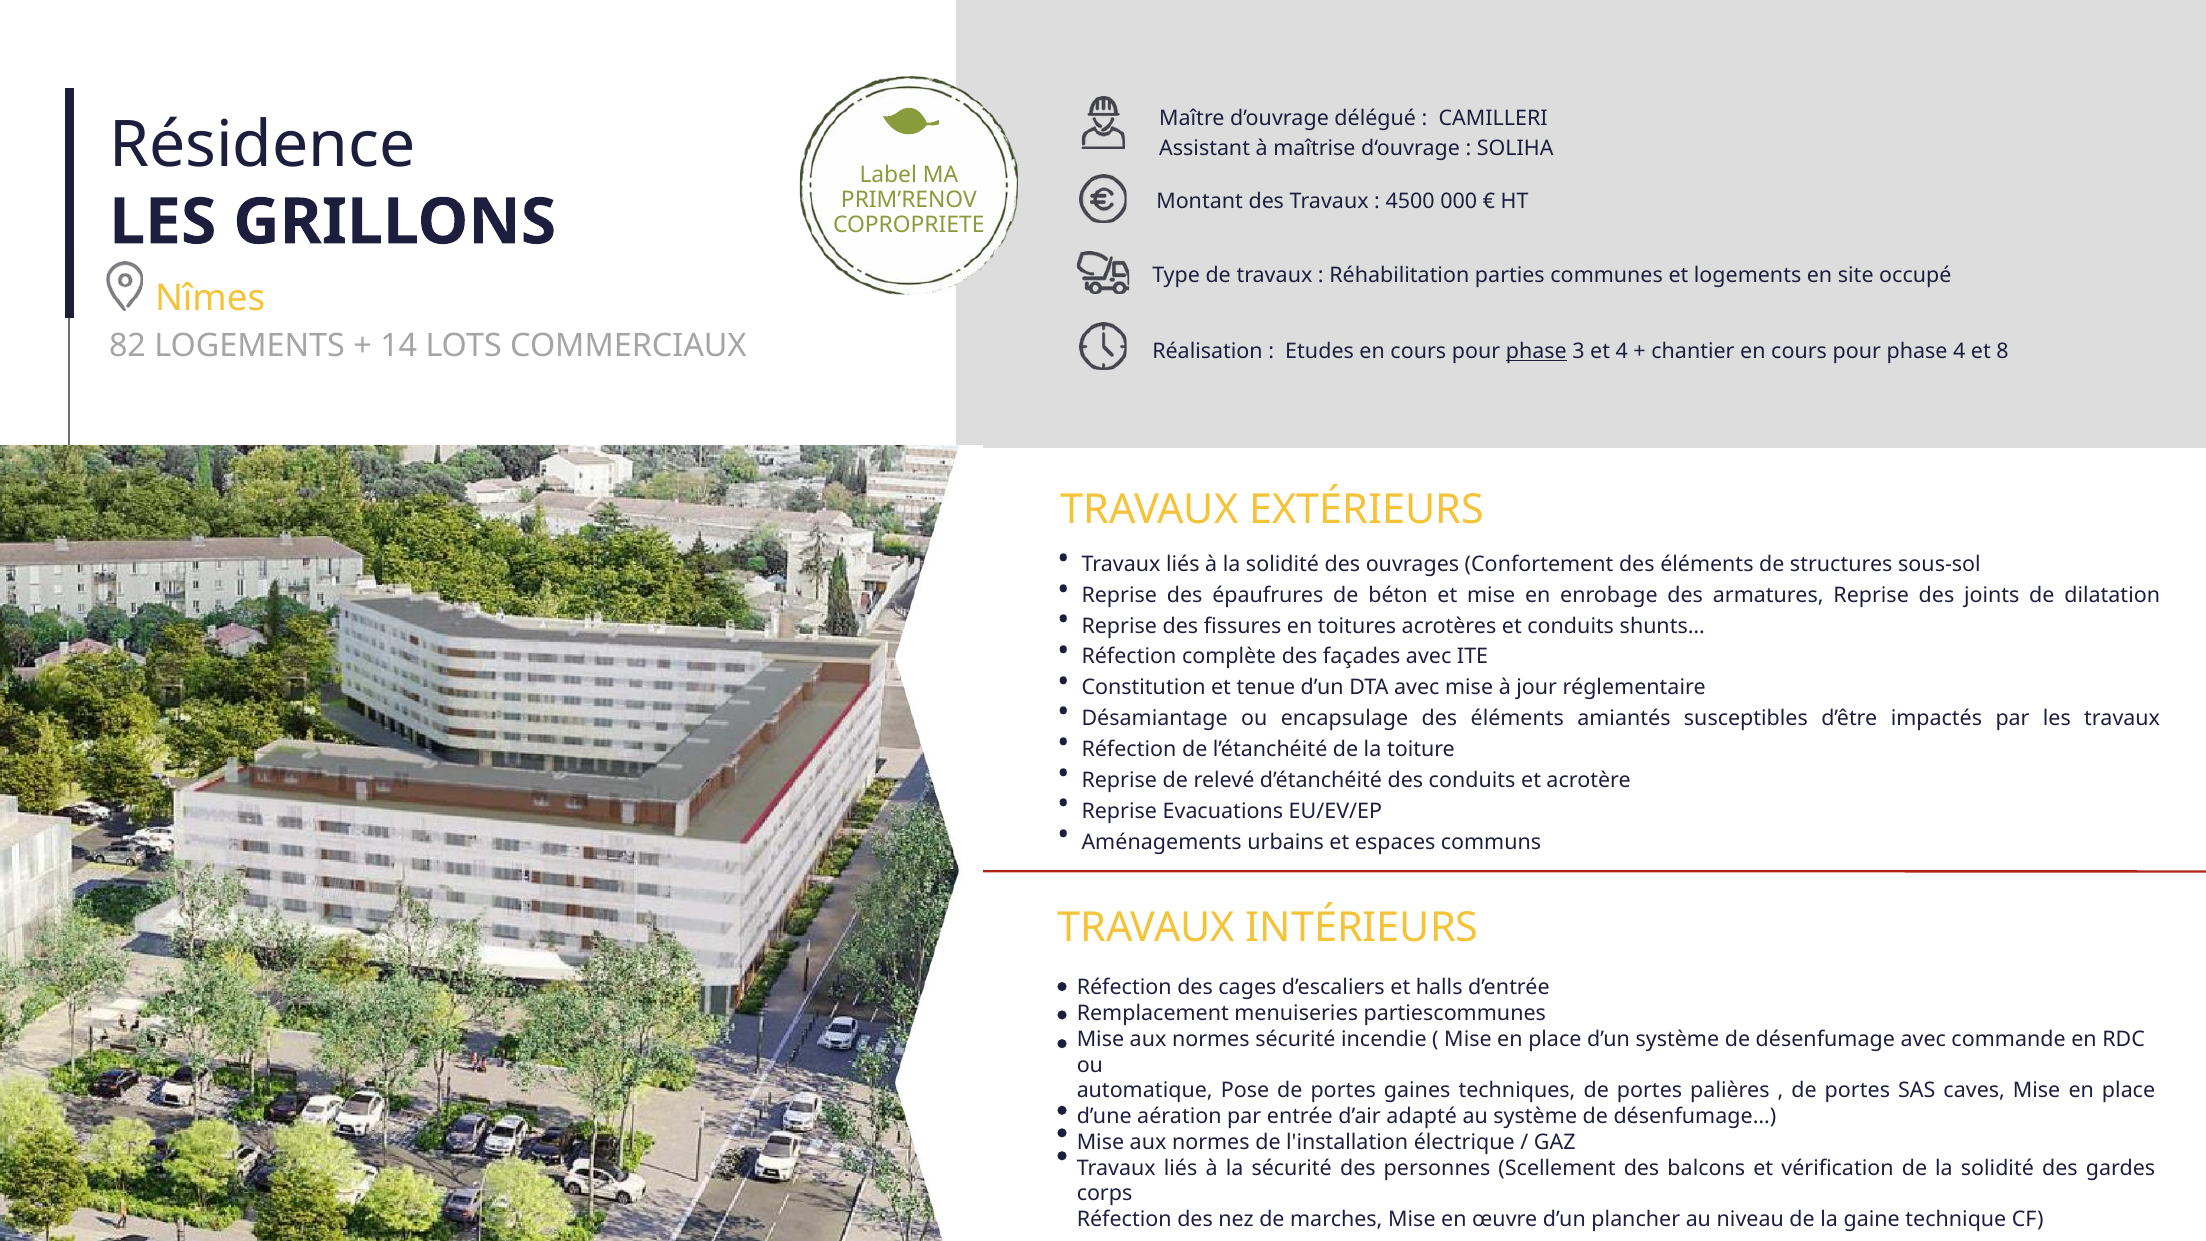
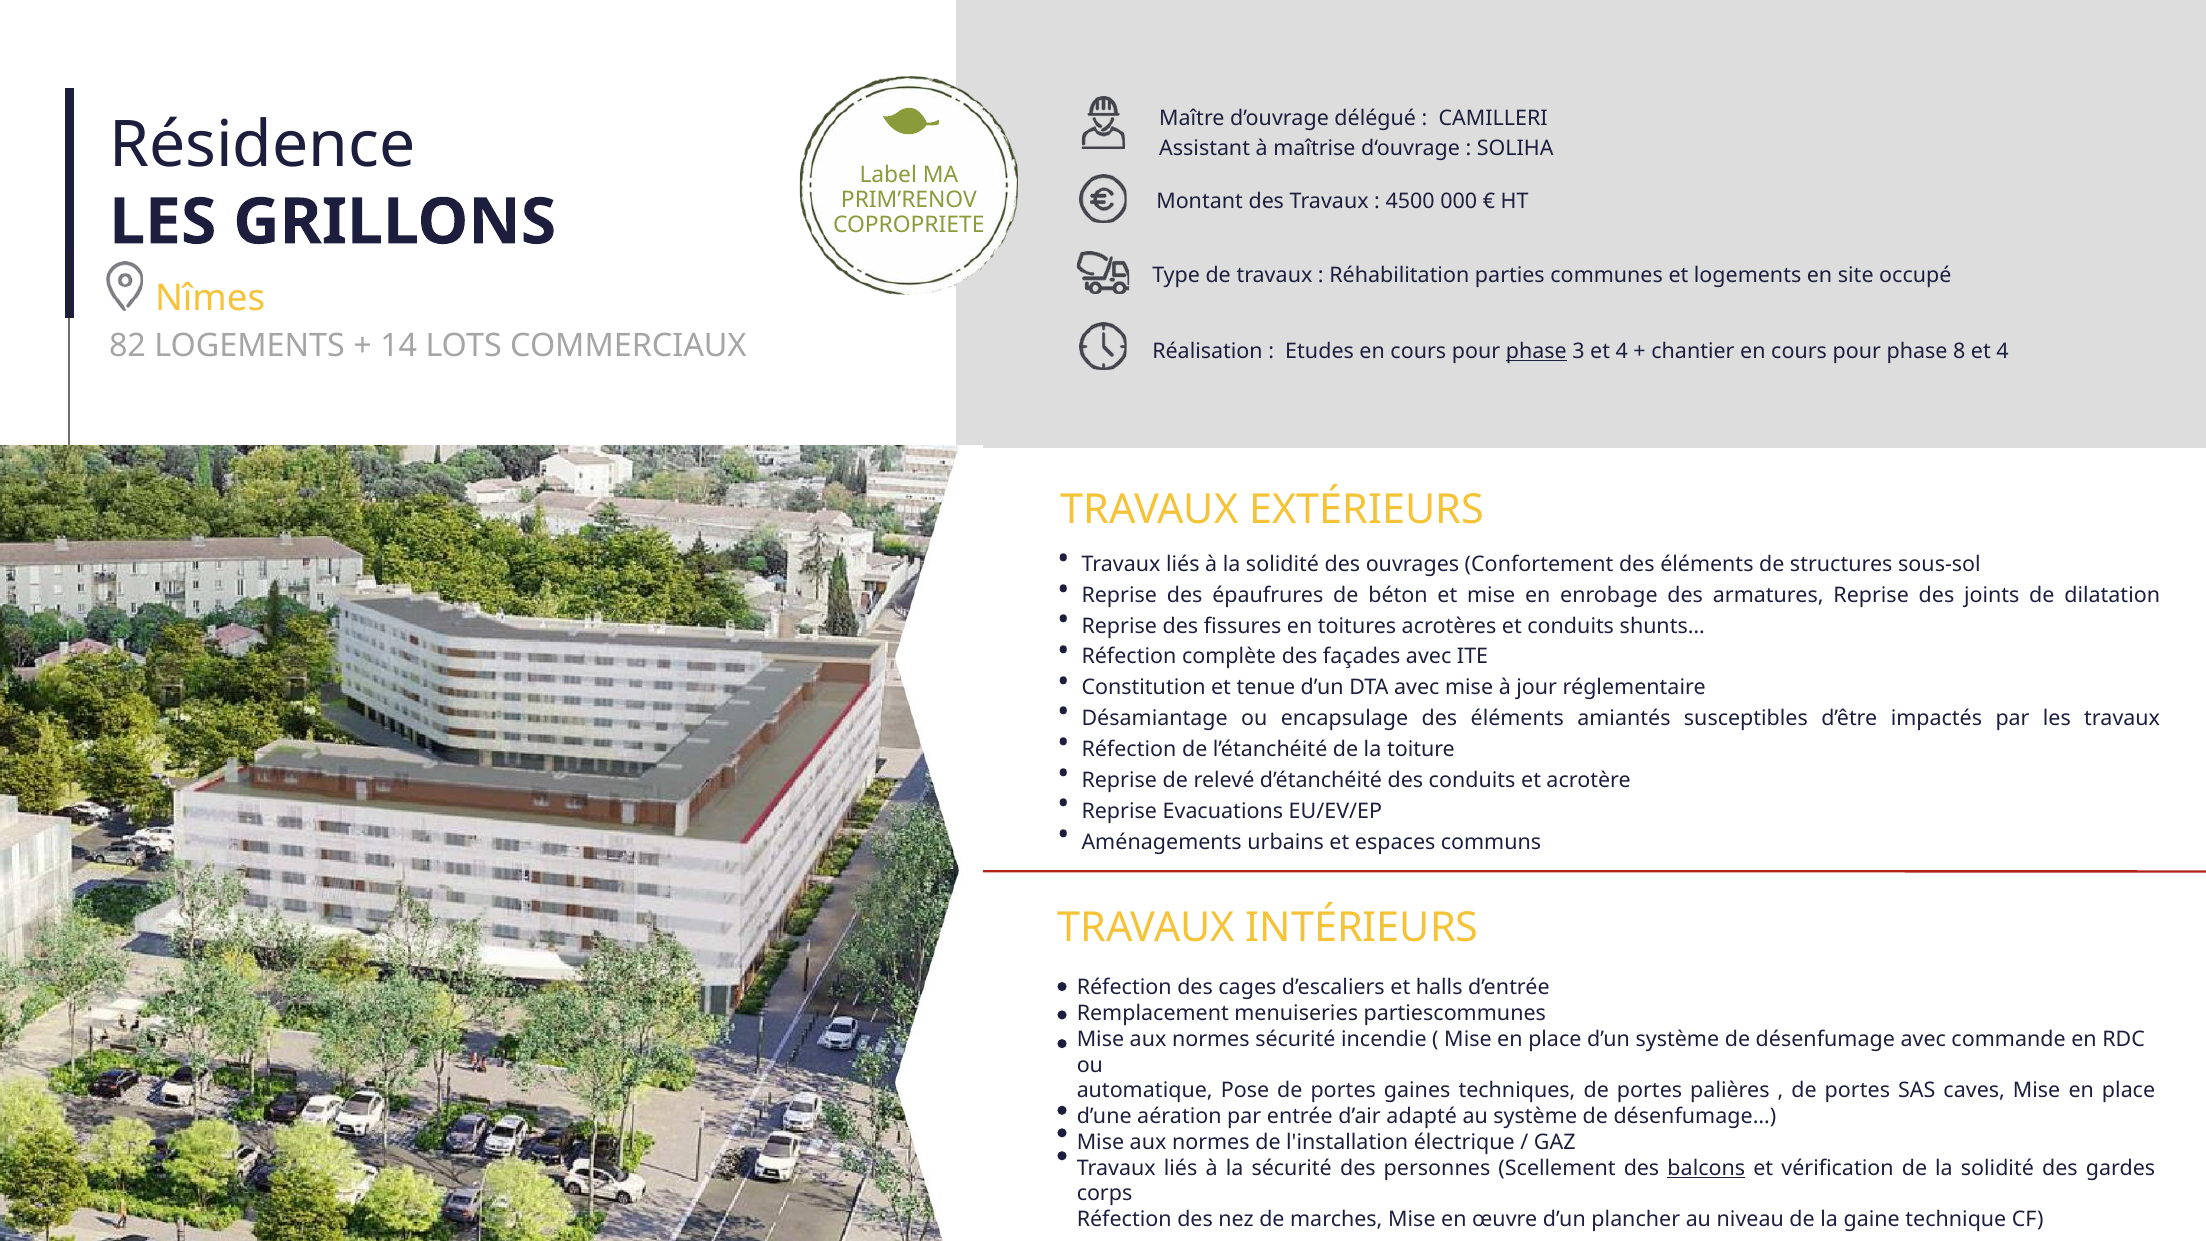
phase 4: 4 -> 8
8 at (2003, 351): 8 -> 4
balcons underline: none -> present
